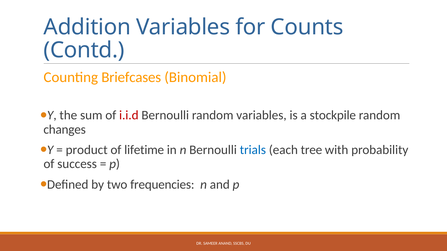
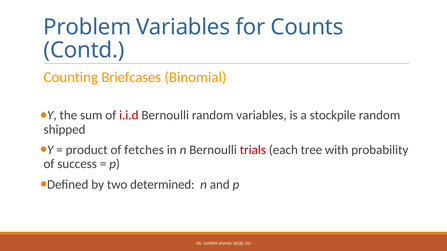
Addition: Addition -> Problem
changes: changes -> shipped
lifetime: lifetime -> fetches
trials colour: blue -> red
frequencies: frequencies -> determined
